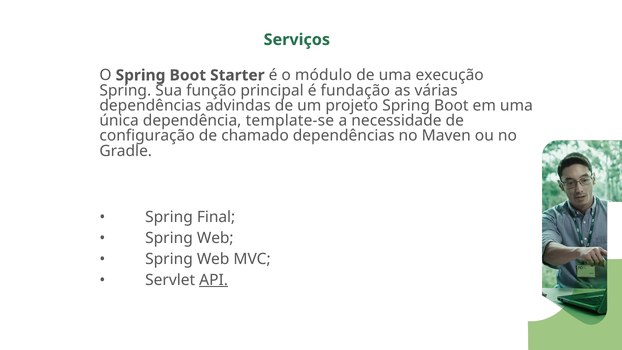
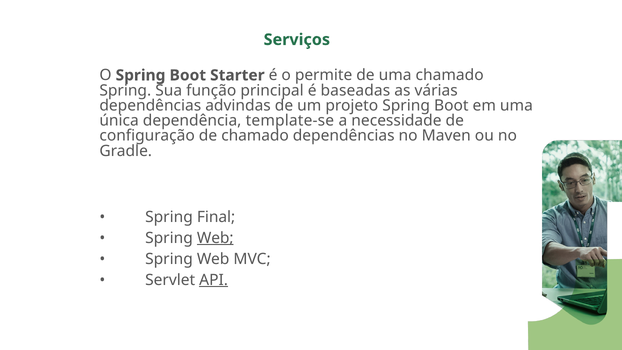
módulo: módulo -> permite
uma execução: execução -> chamado
fundação: fundação -> baseadas
Web at (215, 238) underline: none -> present
